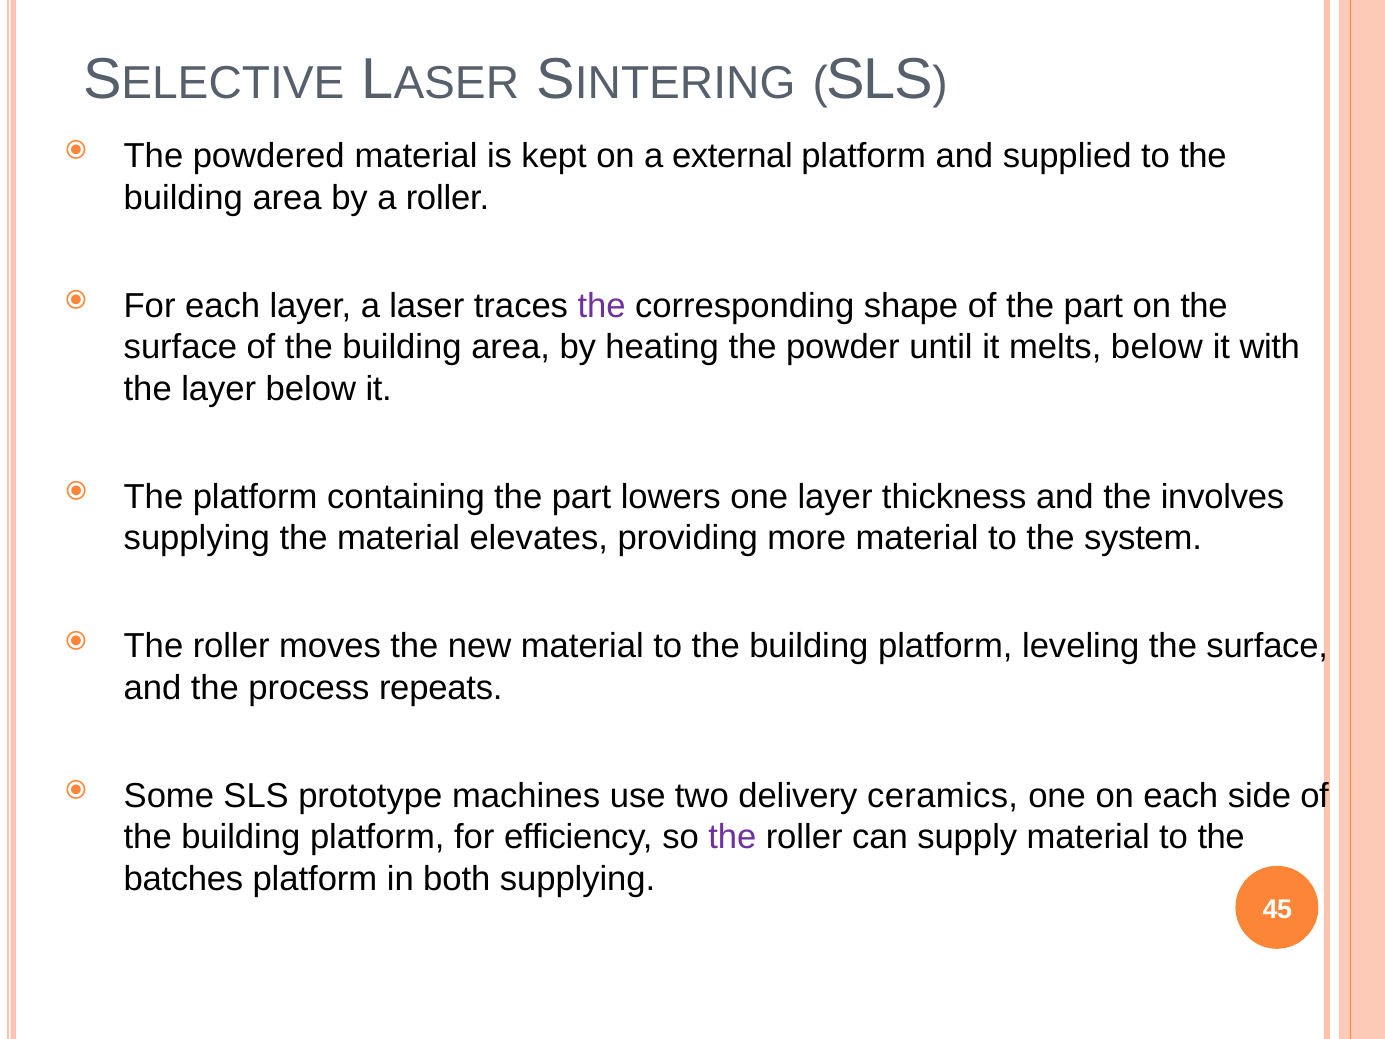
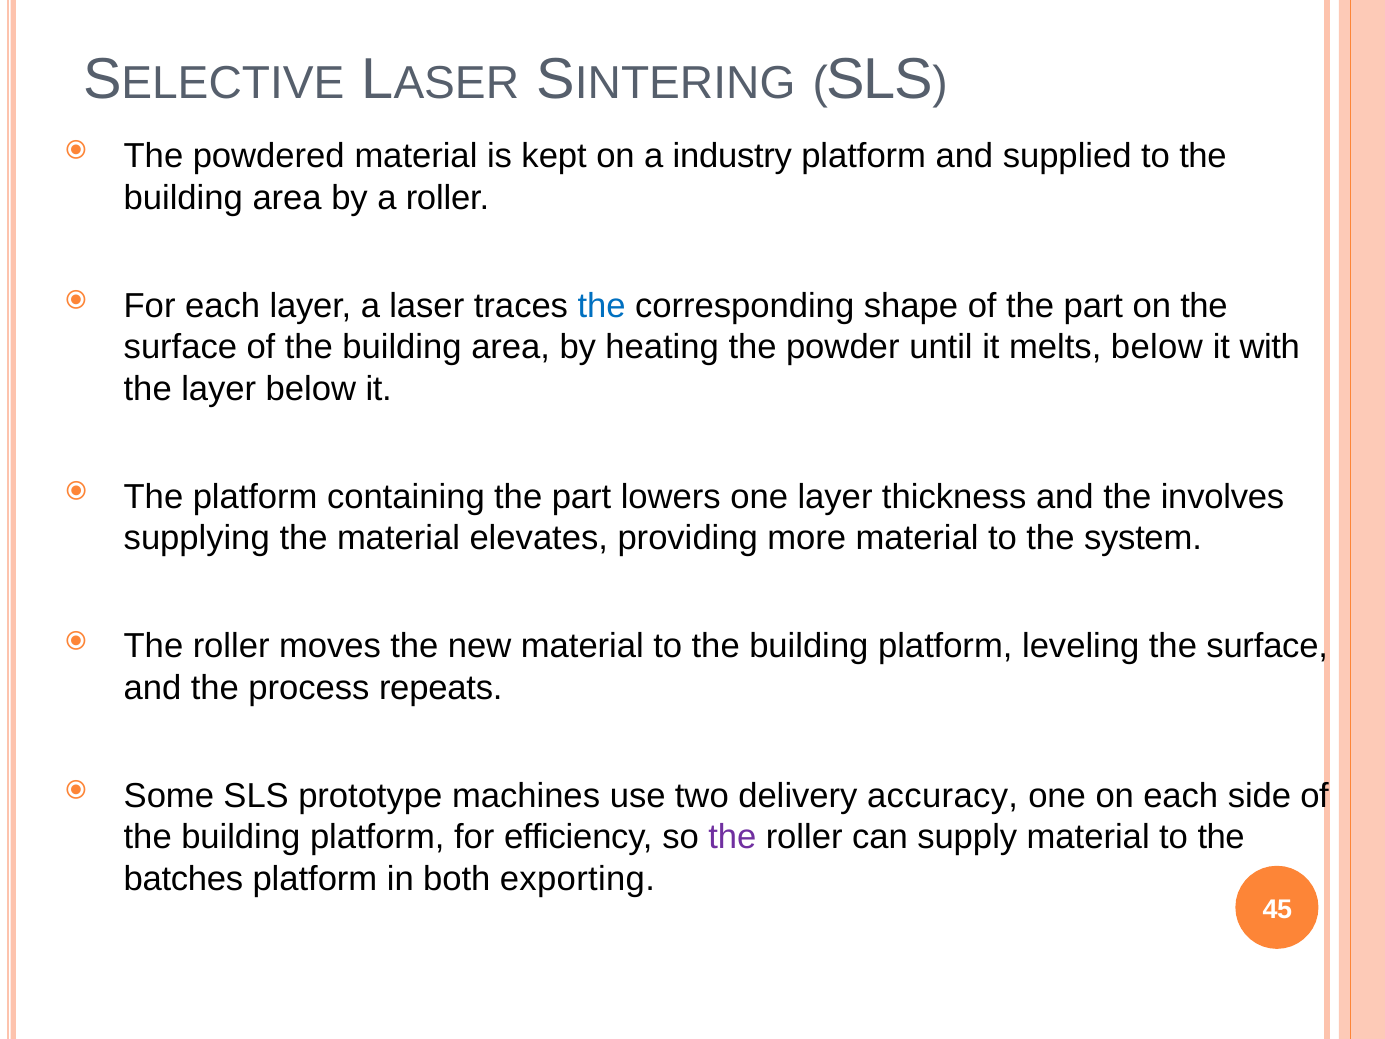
external: external -> industry
the at (602, 306) colour: purple -> blue
ceramics: ceramics -> accuracy
both supplying: supplying -> exporting
